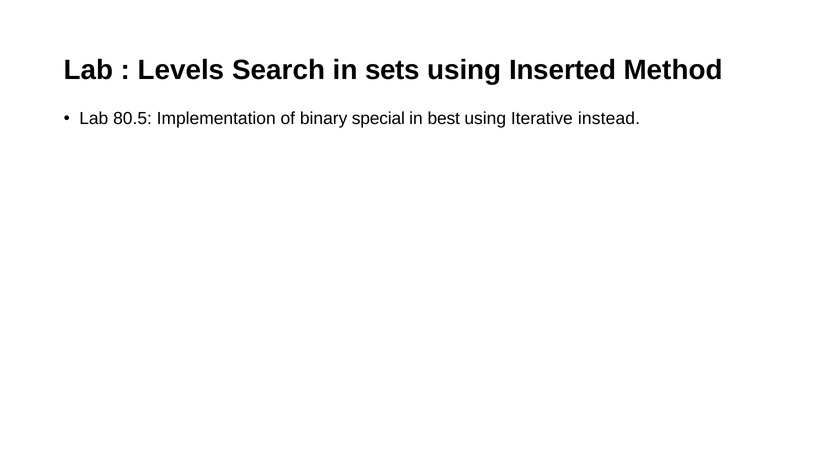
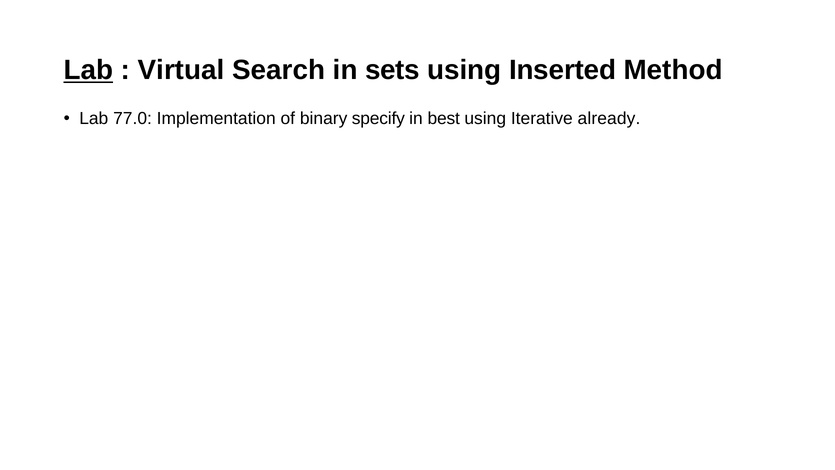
Lab at (88, 70) underline: none -> present
Levels: Levels -> Virtual
80.5: 80.5 -> 77.0
special: special -> specify
instead: instead -> already
